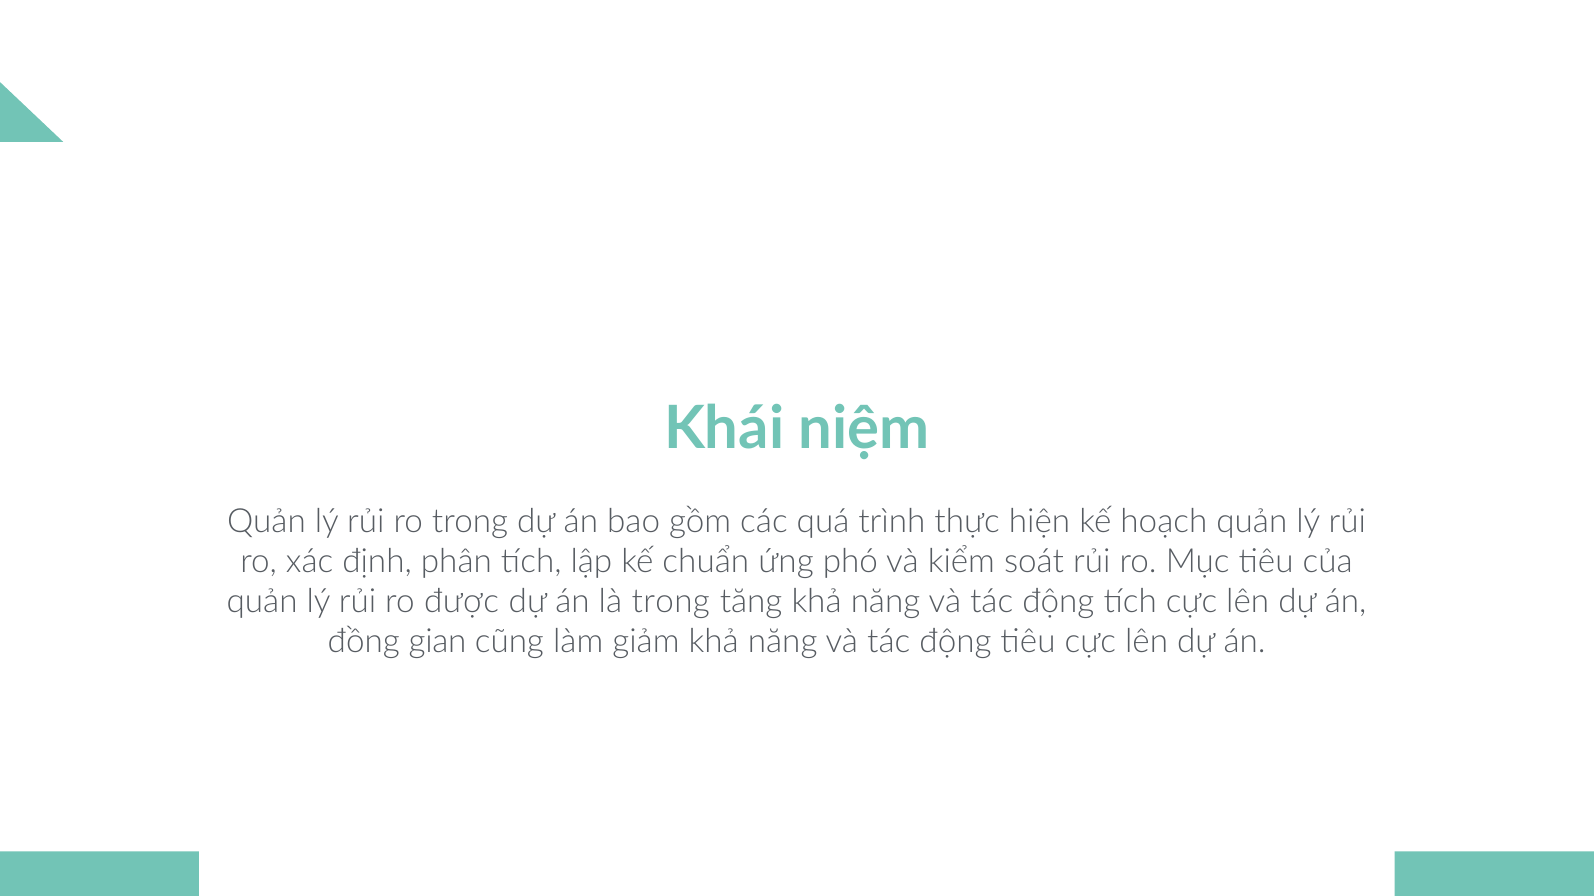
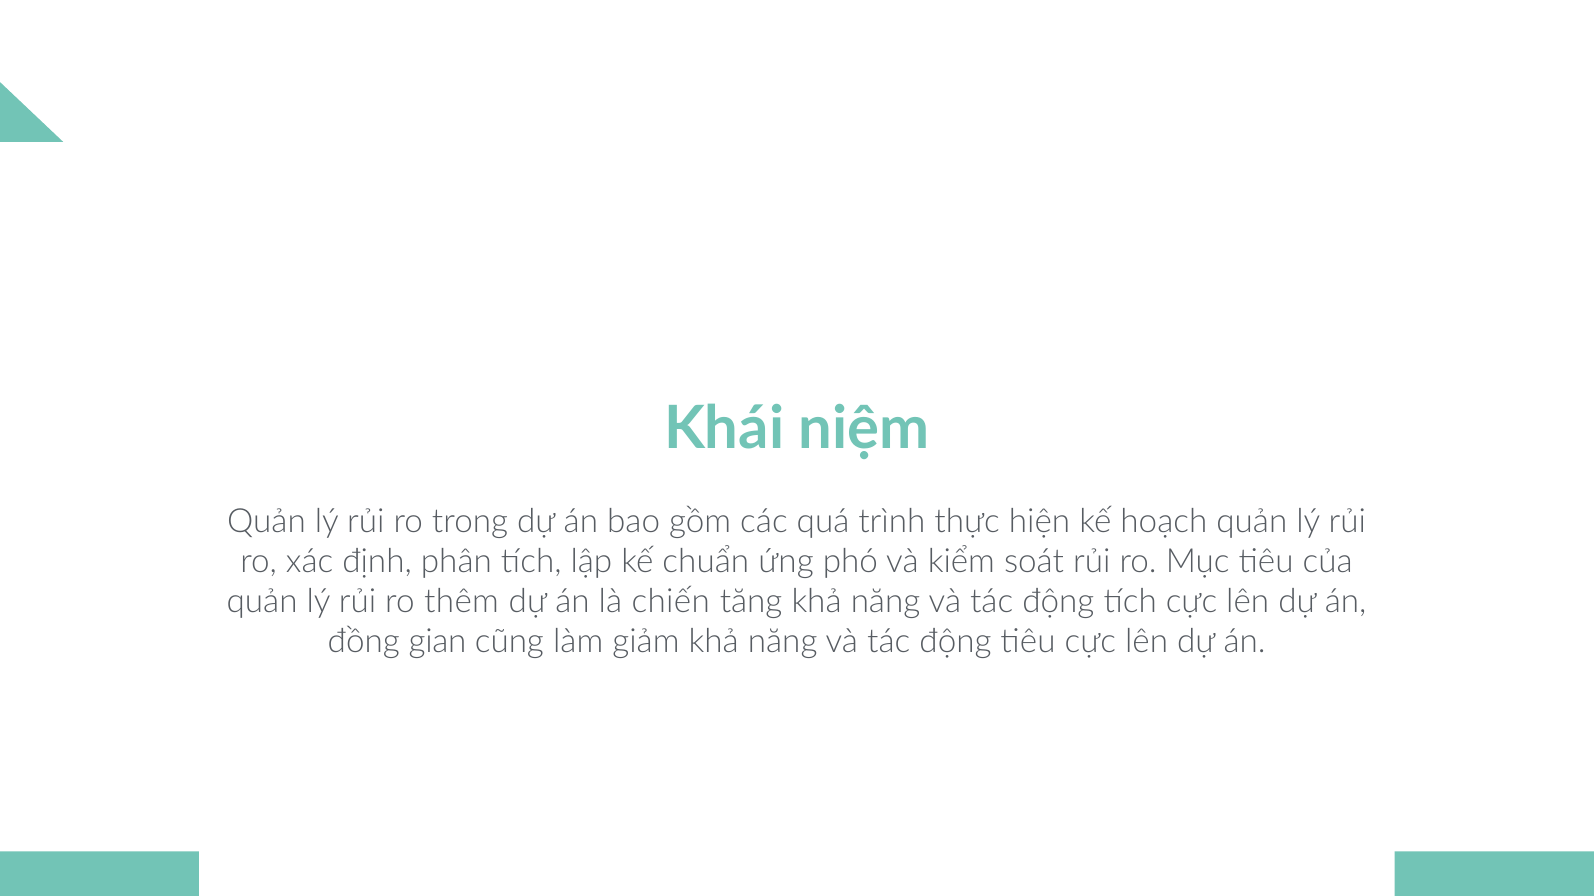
được: được -> thêm
là trong: trong -> chiến
